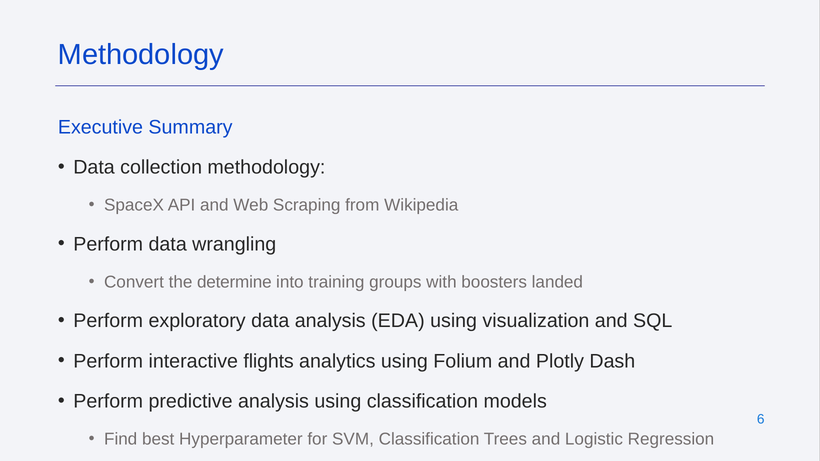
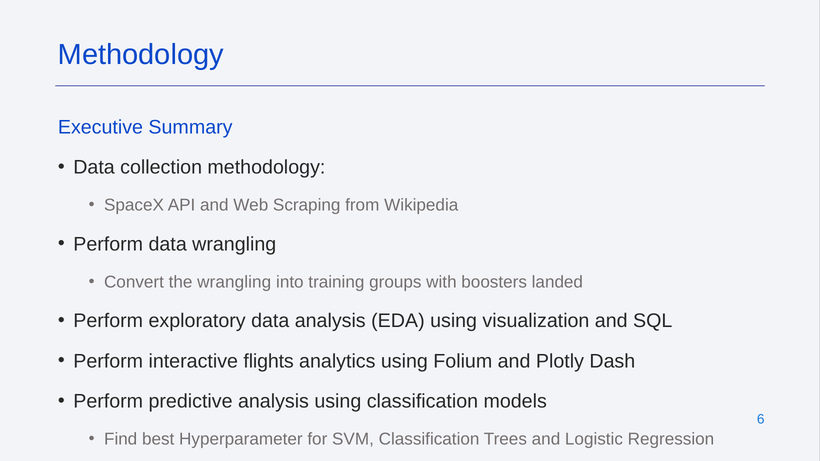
the determine: determine -> wrangling
